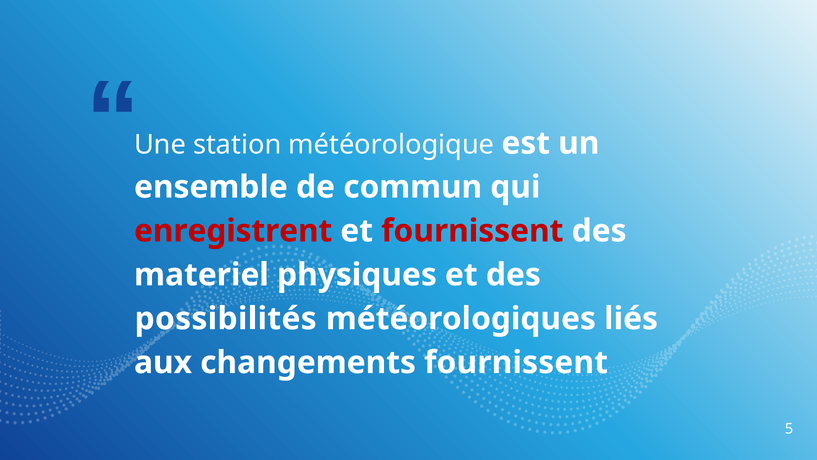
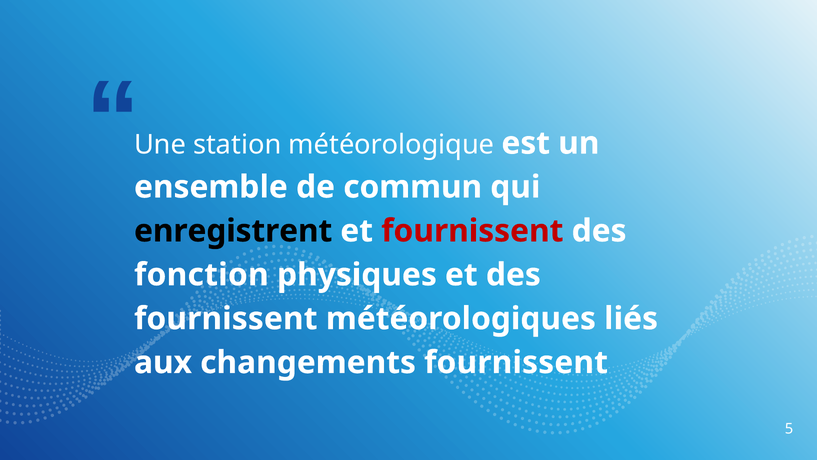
enregistrent colour: red -> black
materiel: materiel -> fonction
possibilités at (226, 318): possibilités -> fournissent
